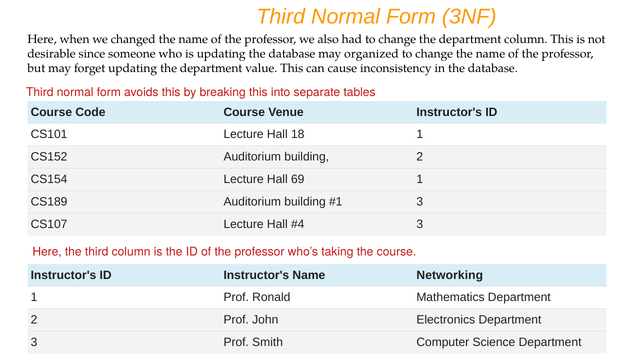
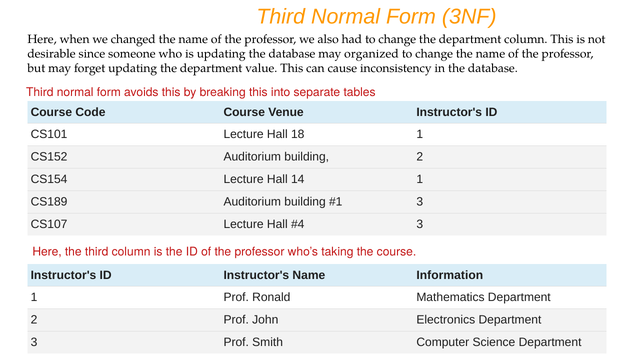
69: 69 -> 14
Networking: Networking -> Information
